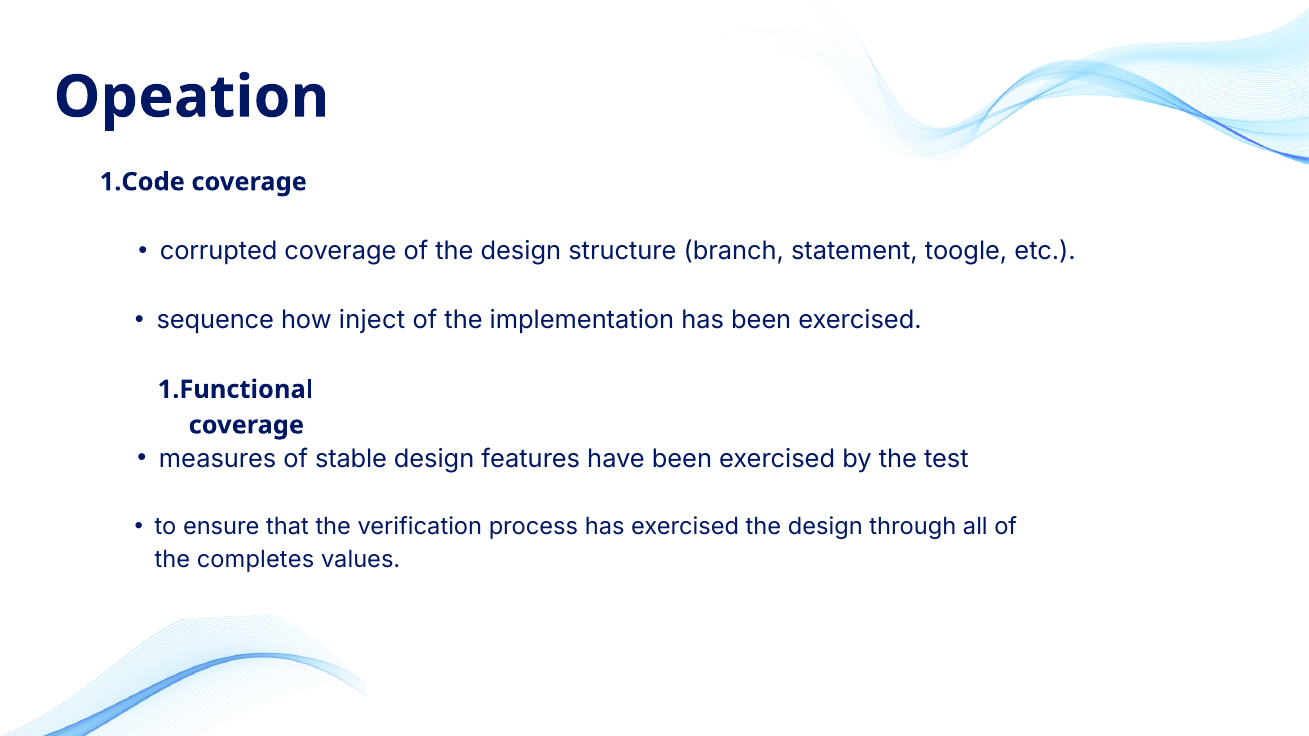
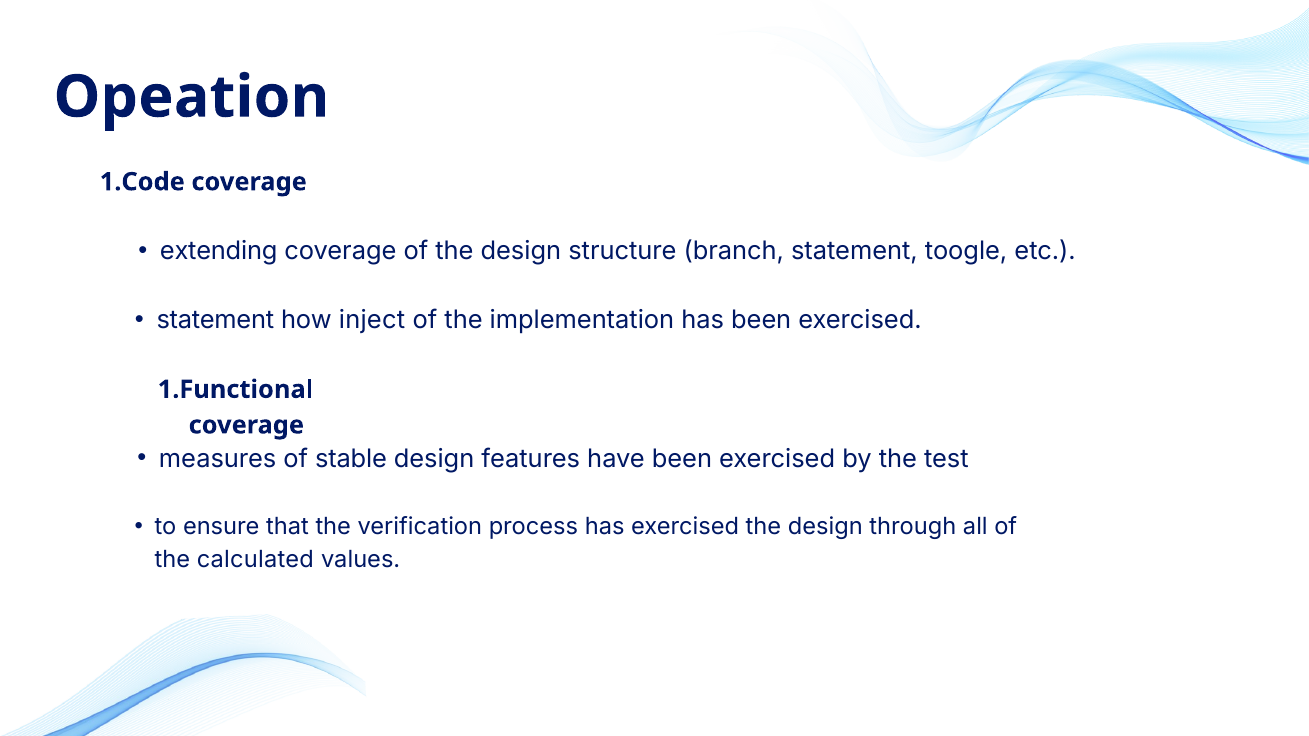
corrupted: corrupted -> extending
sequence at (215, 320): sequence -> statement
completes: completes -> calculated
